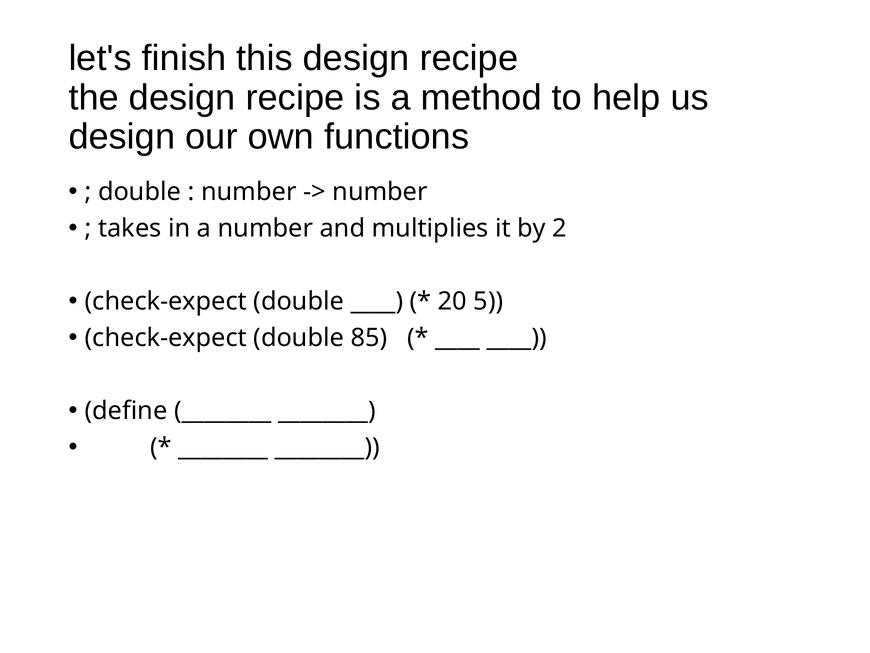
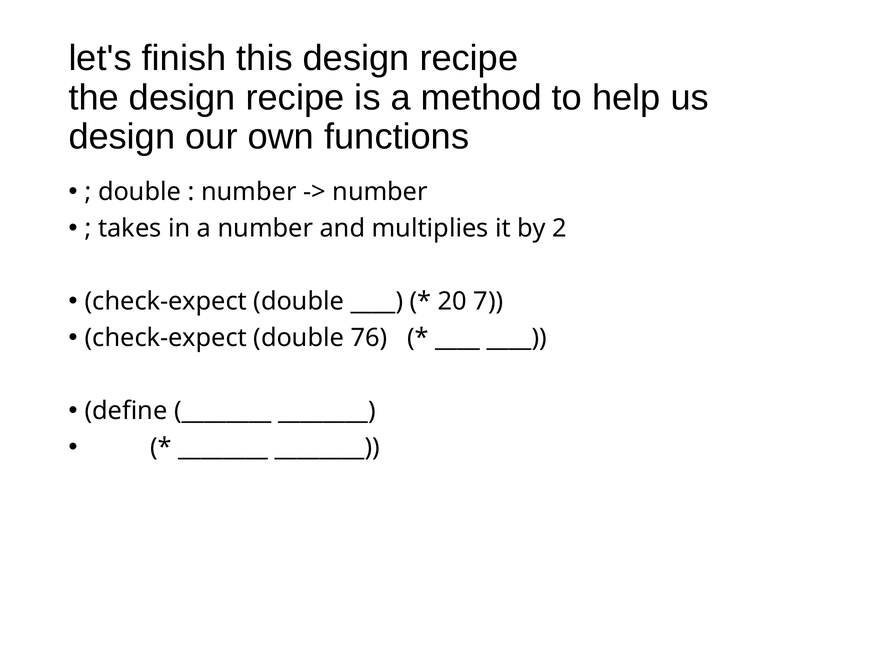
5: 5 -> 7
85: 85 -> 76
